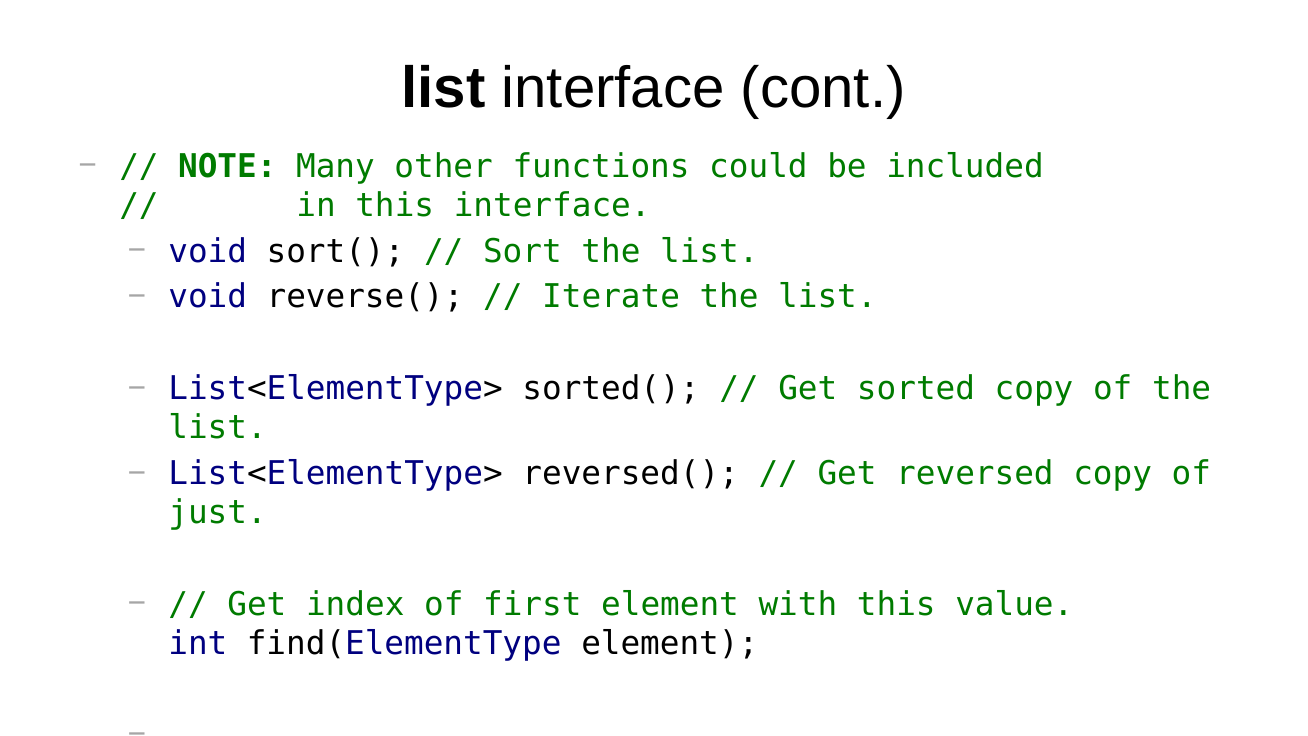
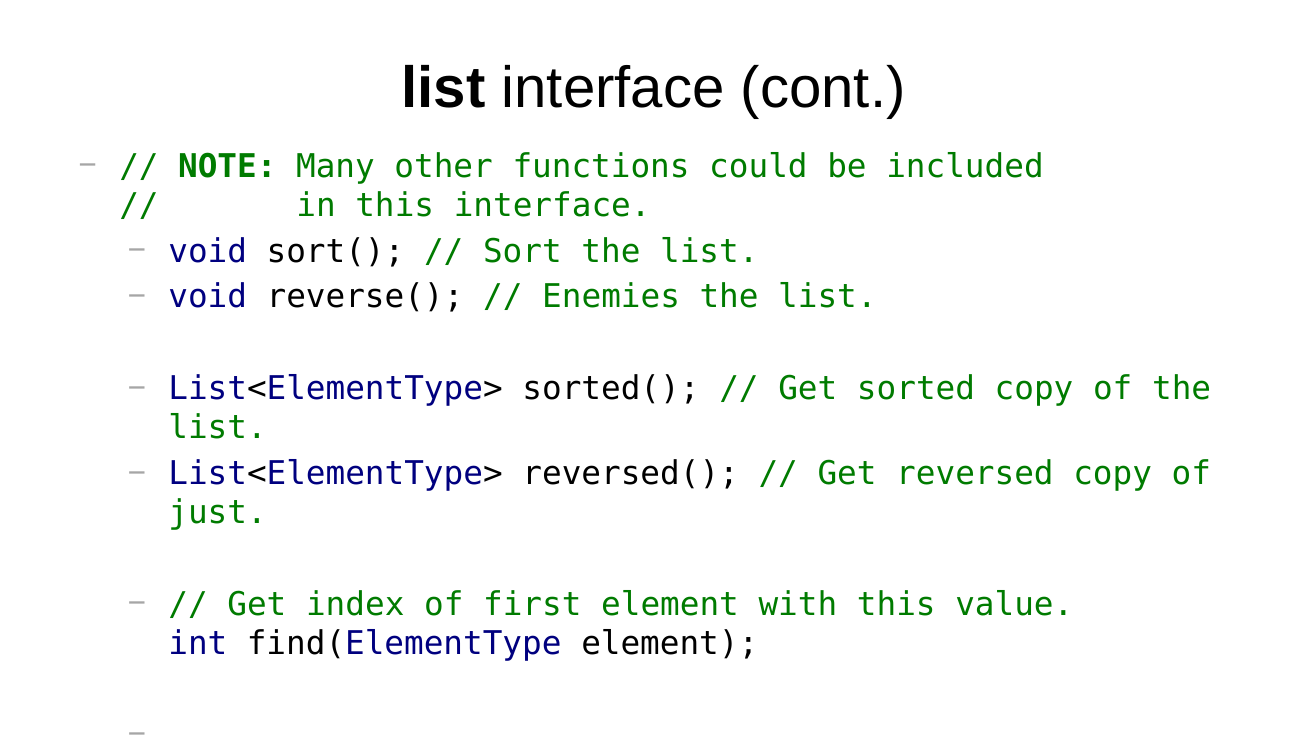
Iterate: Iterate -> Enemies
